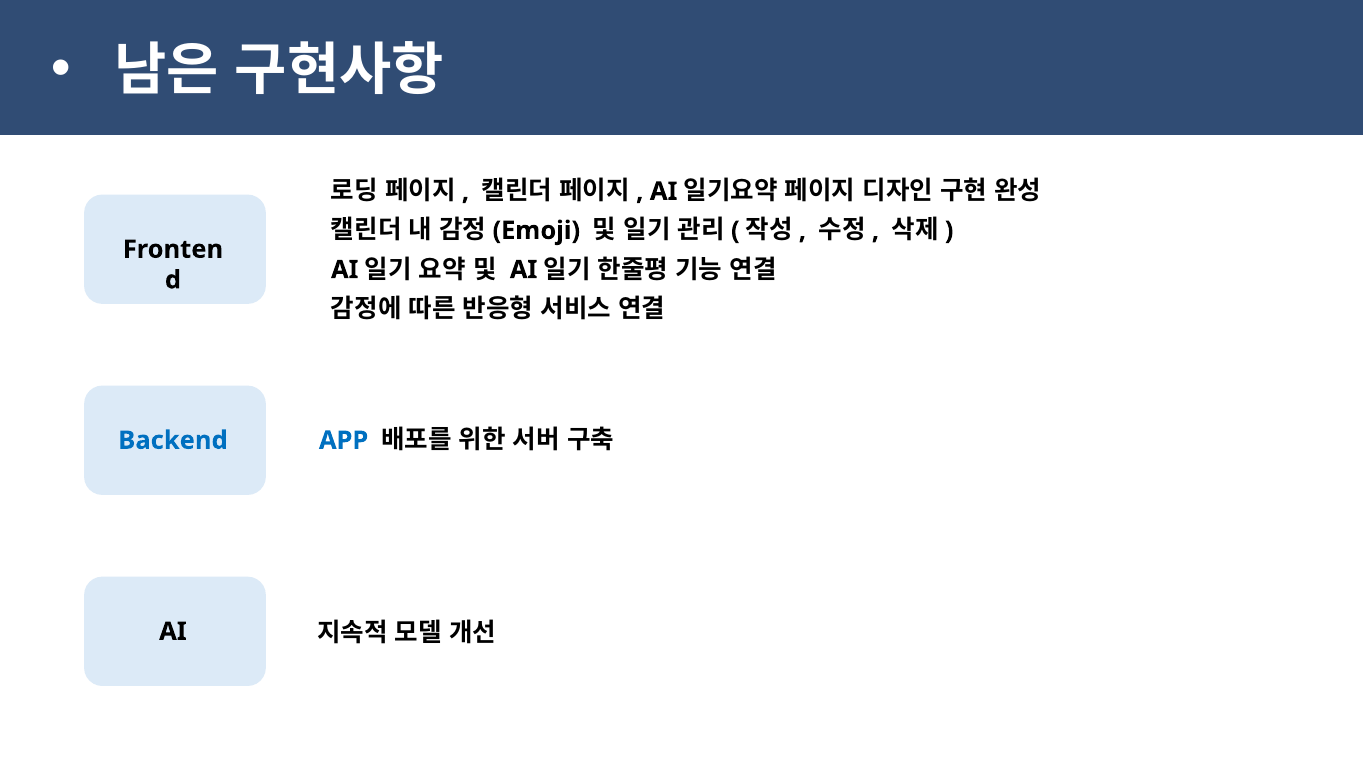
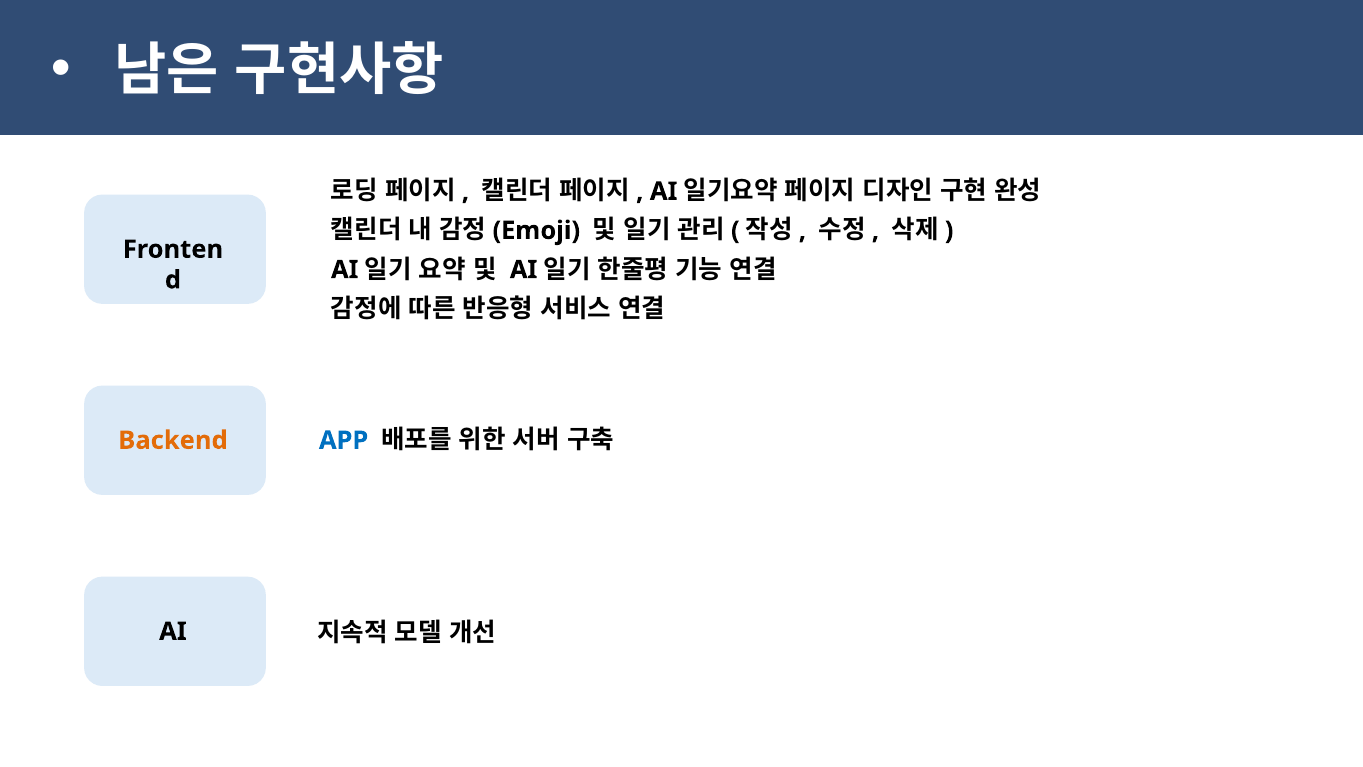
Backend colour: blue -> orange
